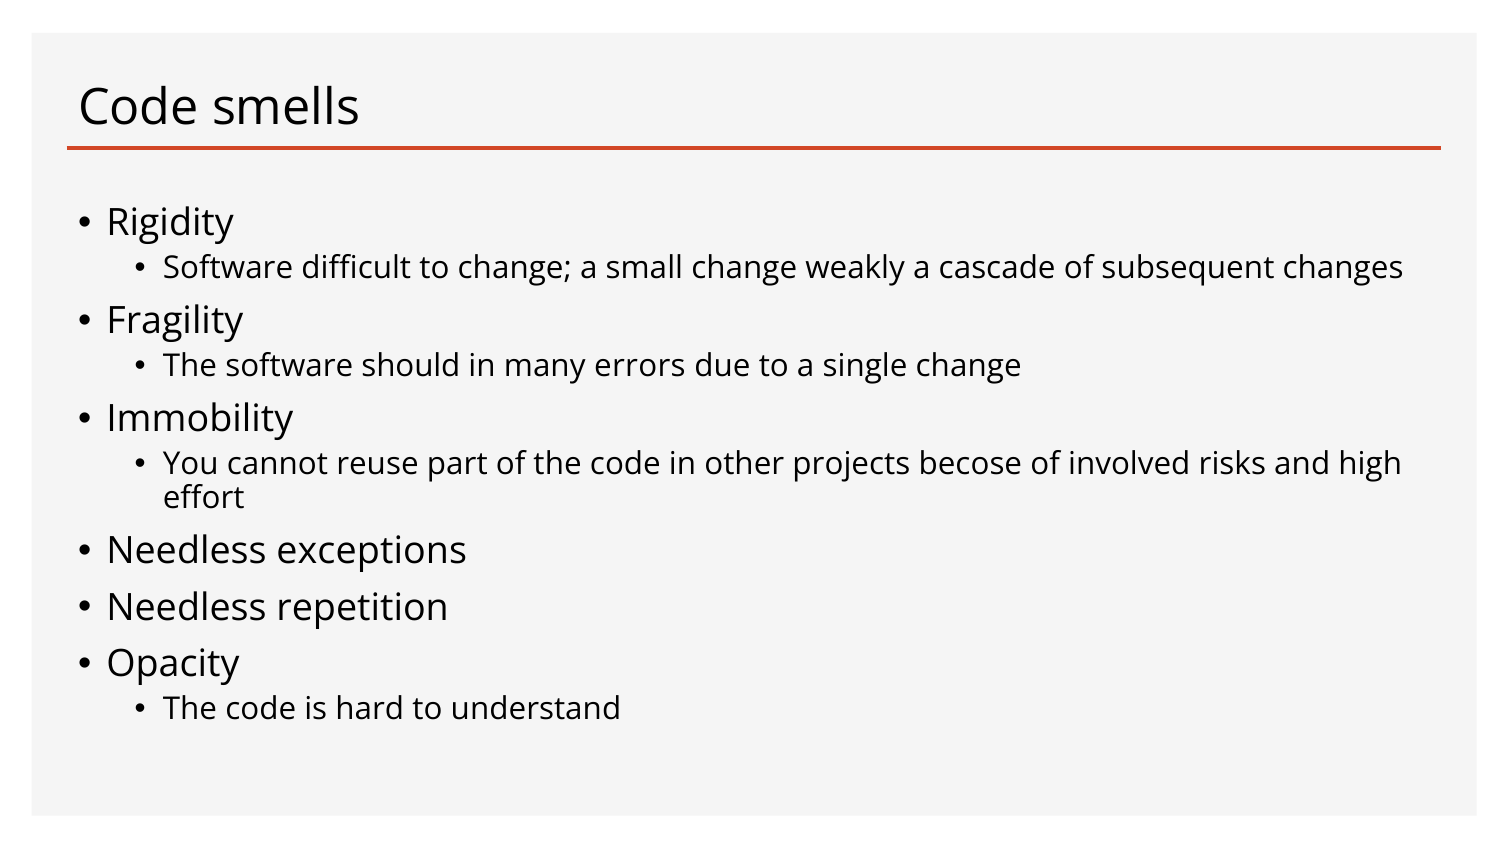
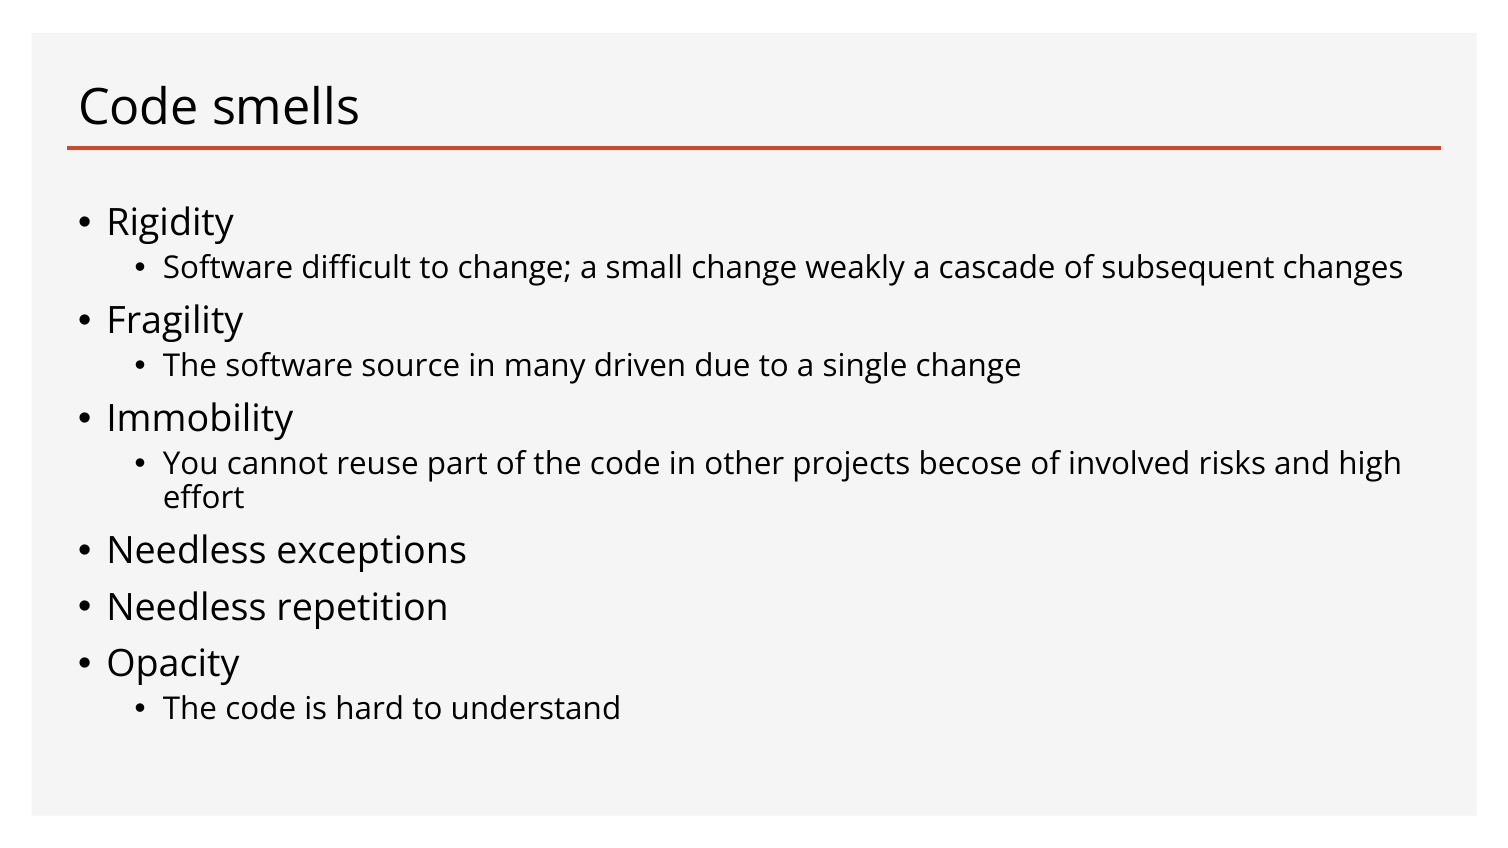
should: should -> source
errors: errors -> driven
